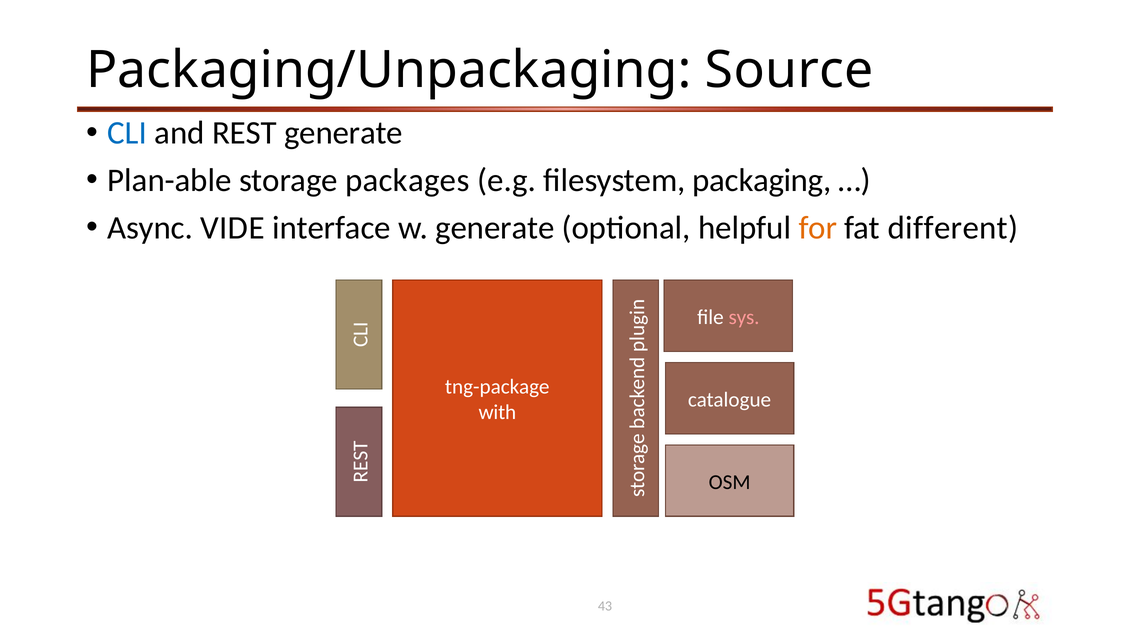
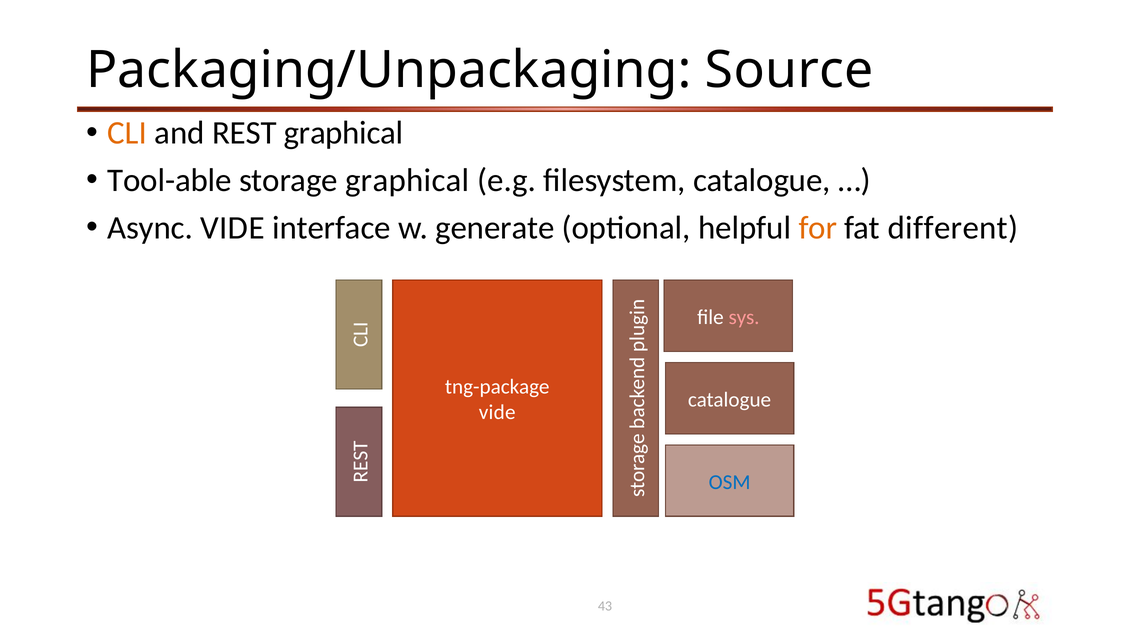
CLI colour: blue -> orange
REST generate: generate -> graphical
Plan-able: Plan-able -> Tool-able
storage packages: packages -> graphical
filesystem packaging: packaging -> catalogue
with at (497, 413): with -> vide
OSM colour: black -> blue
